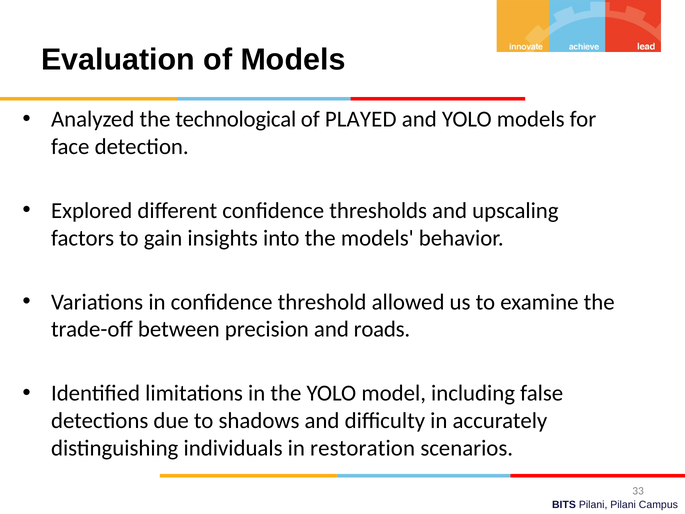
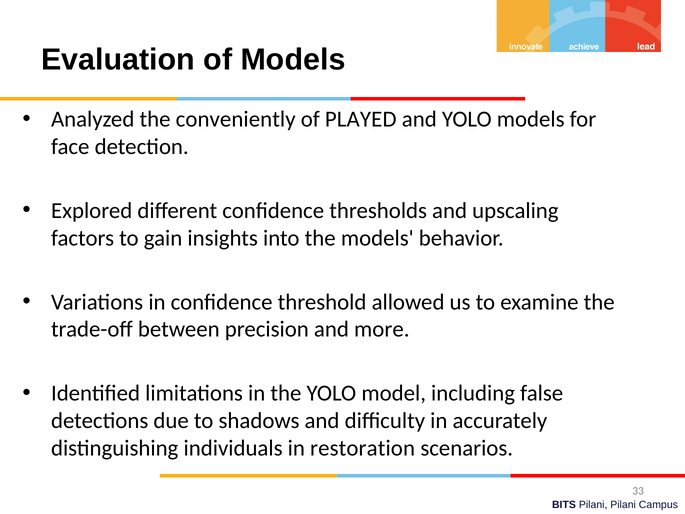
technological: technological -> conveniently
roads: roads -> more
